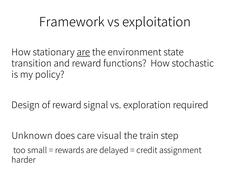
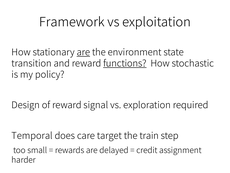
functions underline: none -> present
Unknown: Unknown -> Temporal
visual: visual -> target
